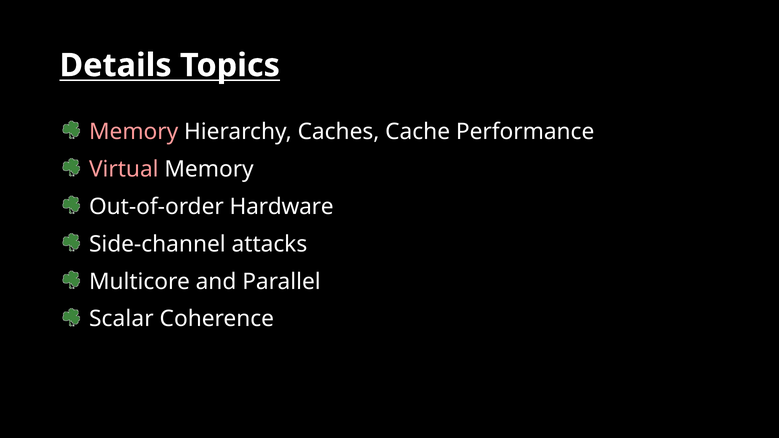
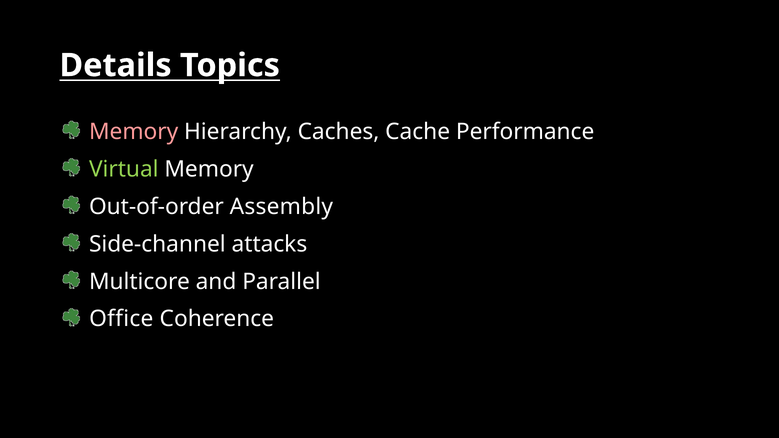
Virtual colour: pink -> light green
Hardware: Hardware -> Assembly
Scalar: Scalar -> Office
